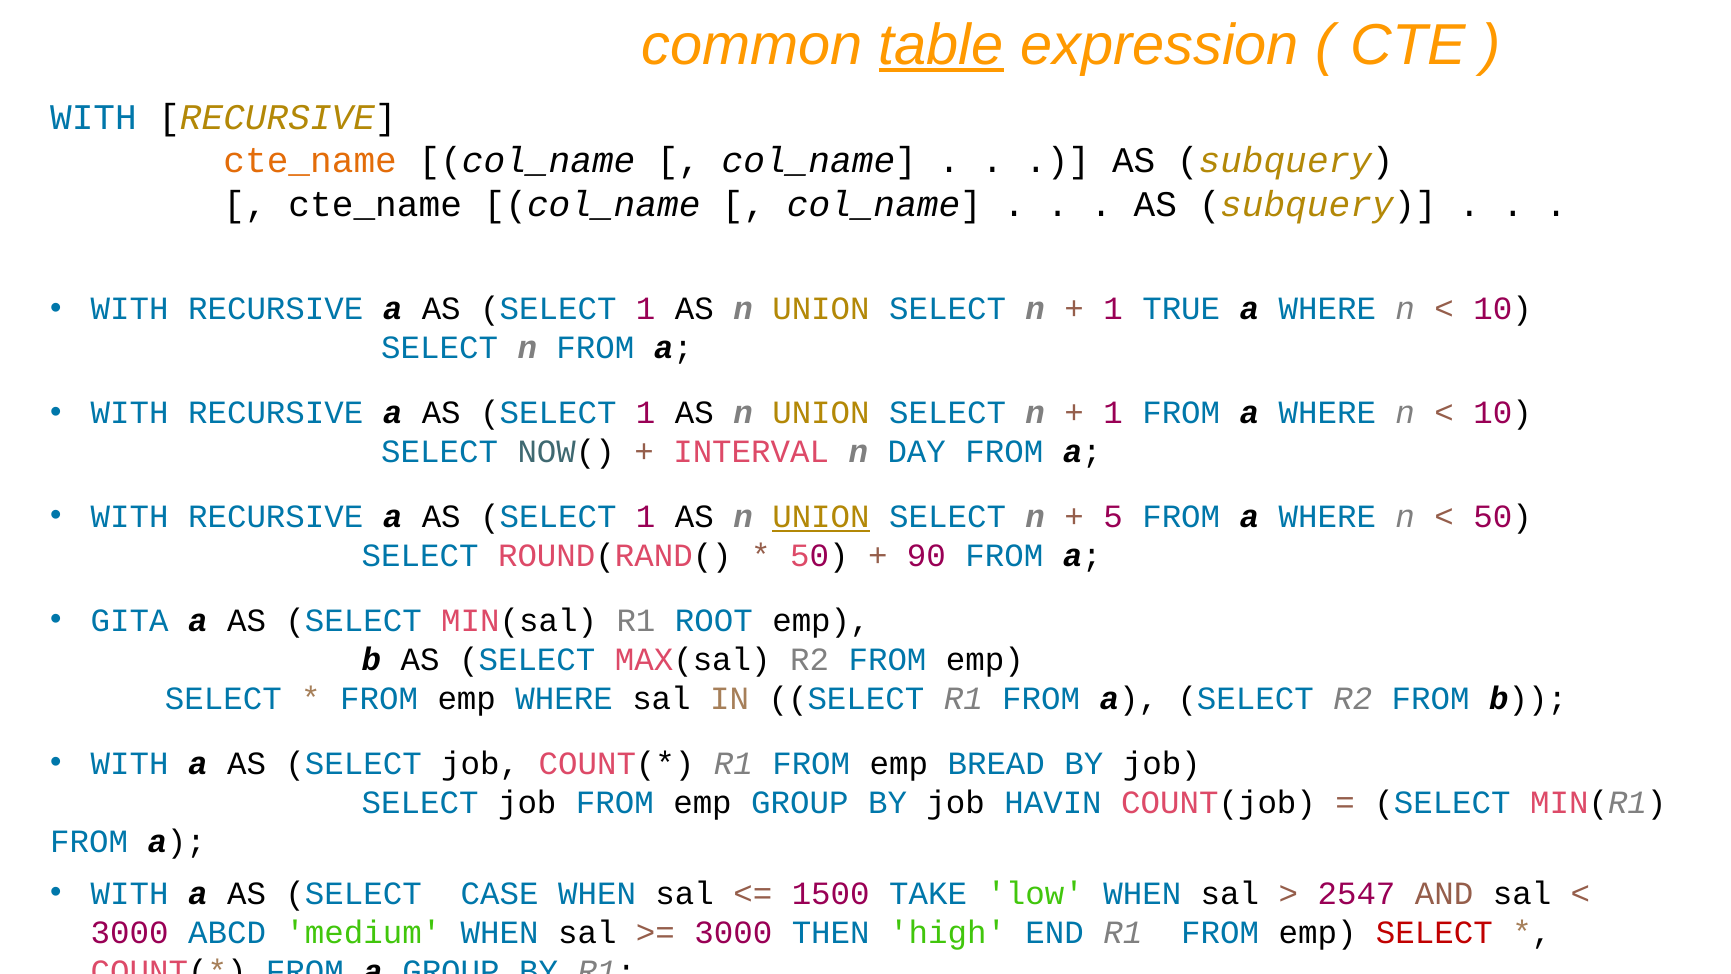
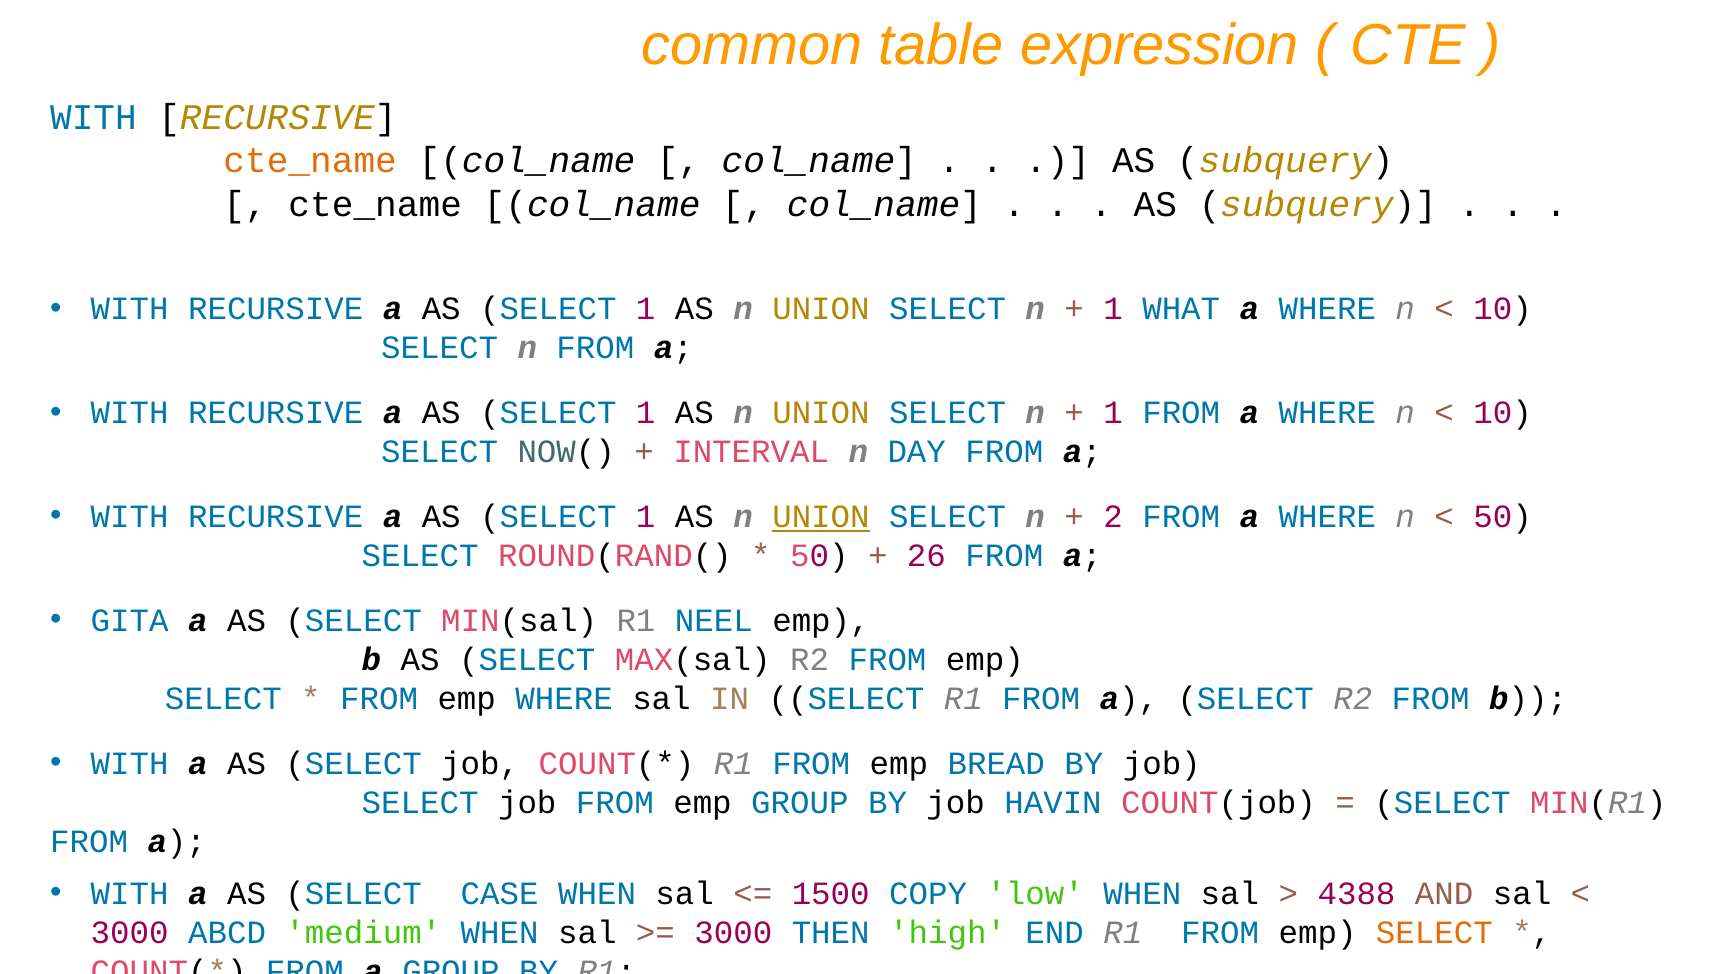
table underline: present -> none
TRUE: TRUE -> WHAT
5: 5 -> 2
90: 90 -> 26
ROOT: ROOT -> NEEL
TAKE: TAKE -> COPY
2547: 2547 -> 4388
SELECT at (1434, 932) colour: red -> orange
